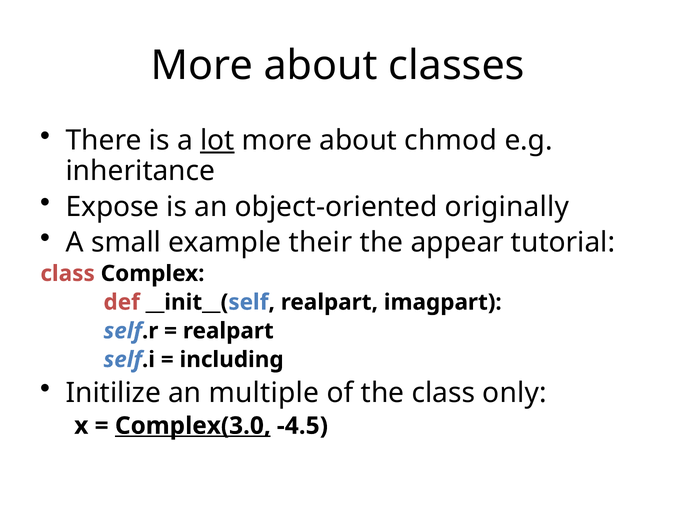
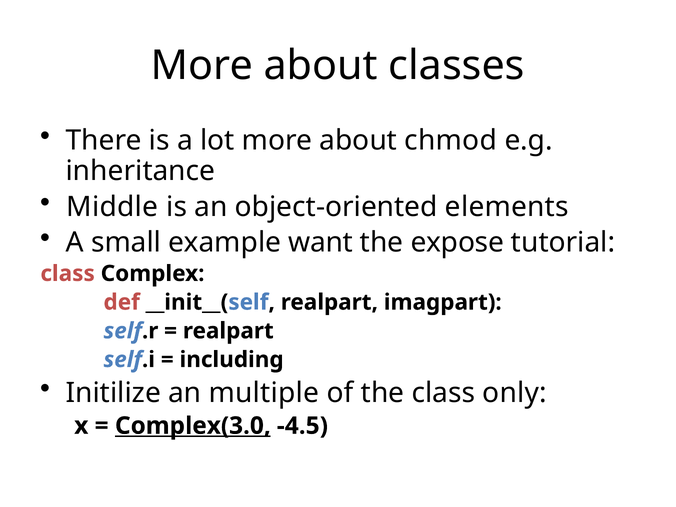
lot underline: present -> none
Expose: Expose -> Middle
originally: originally -> elements
their: their -> want
appear: appear -> expose
